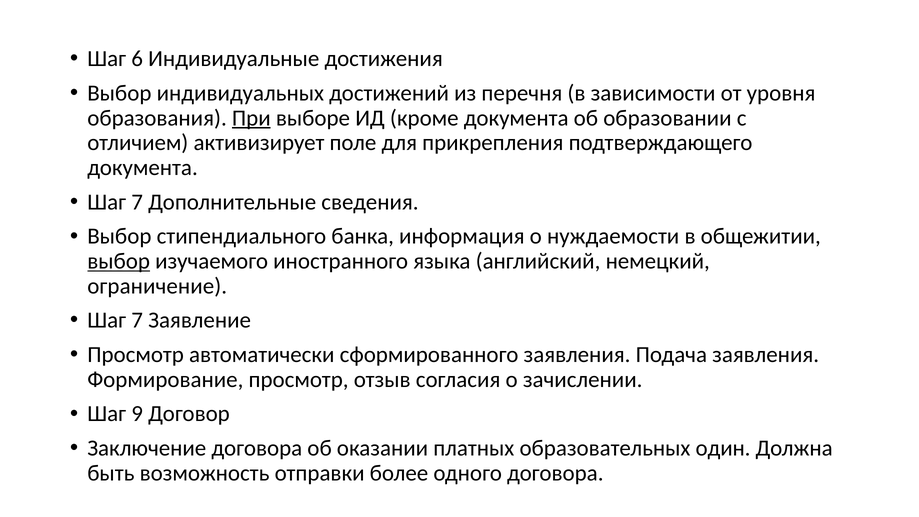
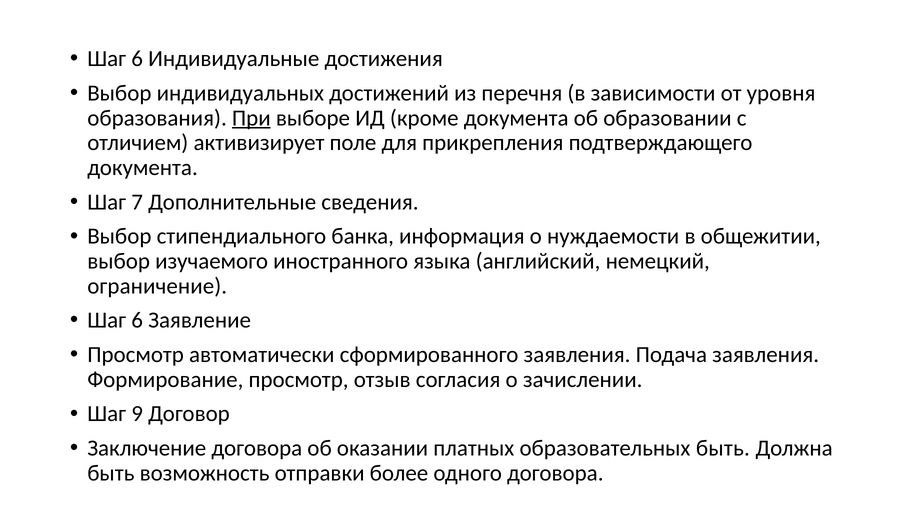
выбор at (119, 261) underline: present -> none
7 at (137, 320): 7 -> 6
образовательных один: один -> быть
